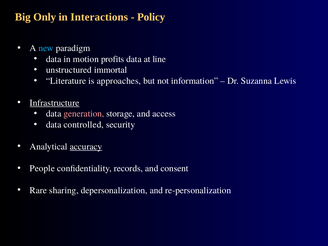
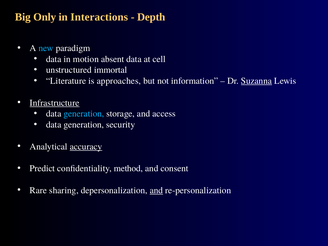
Policy: Policy -> Depth
profits: profits -> absent
line: line -> cell
Suzanna underline: none -> present
generation at (84, 114) colour: pink -> light blue
controlled at (84, 125): controlled -> generation
People: People -> Predict
records: records -> method
and at (156, 190) underline: none -> present
